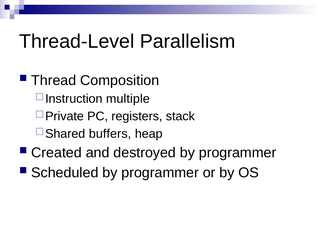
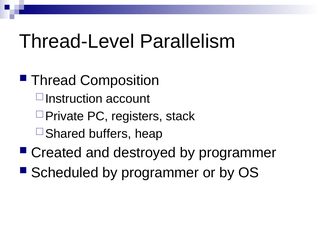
multiple: multiple -> account
